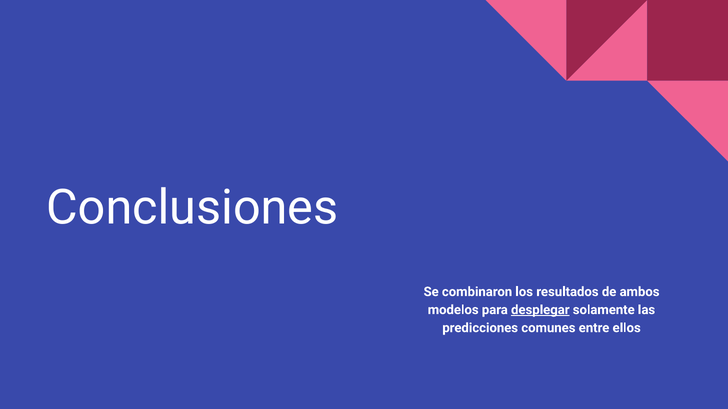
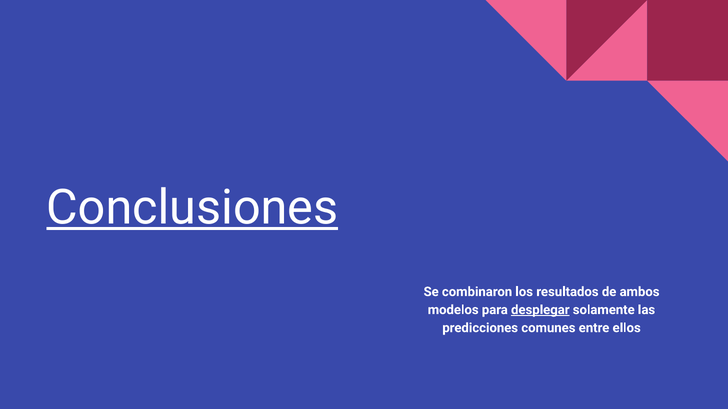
Conclusiones underline: none -> present
